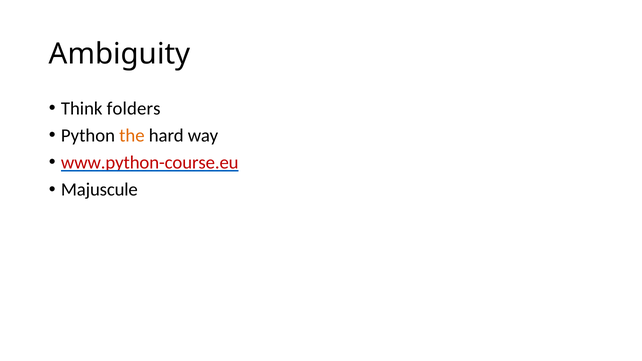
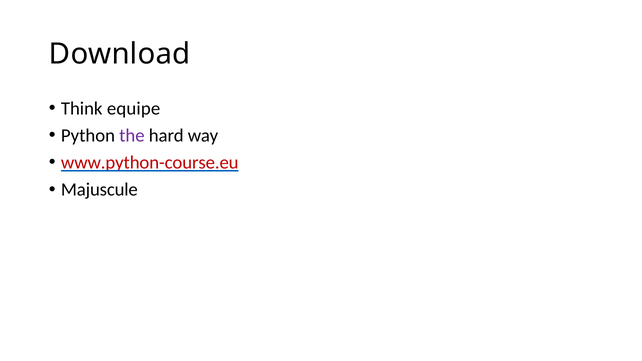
Ambiguity: Ambiguity -> Download
folders: folders -> equipe
the colour: orange -> purple
